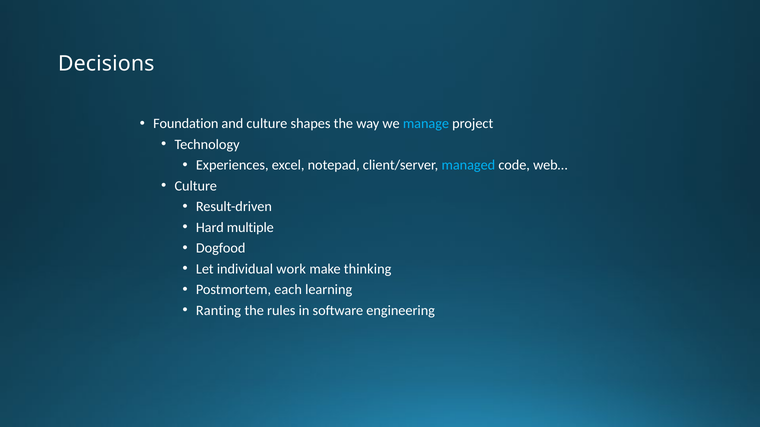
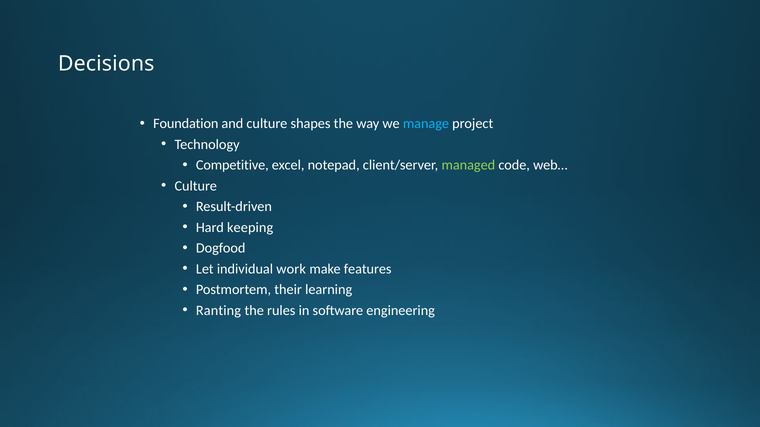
Experiences: Experiences -> Competitive
managed colour: light blue -> light green
multiple: multiple -> keeping
thinking: thinking -> features
each: each -> their
